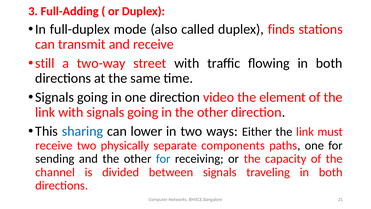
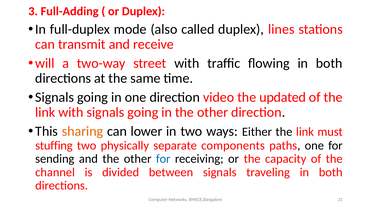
finds: finds -> lines
still: still -> will
element: element -> updated
sharing colour: blue -> orange
receive at (54, 145): receive -> stuffing
